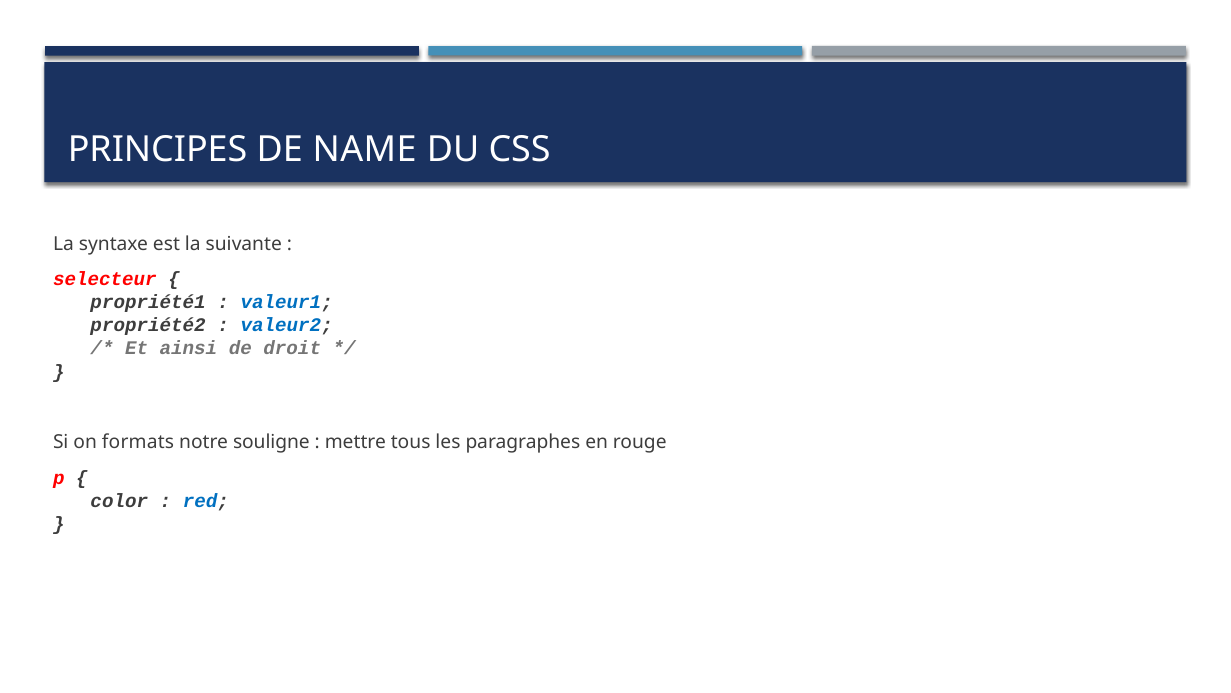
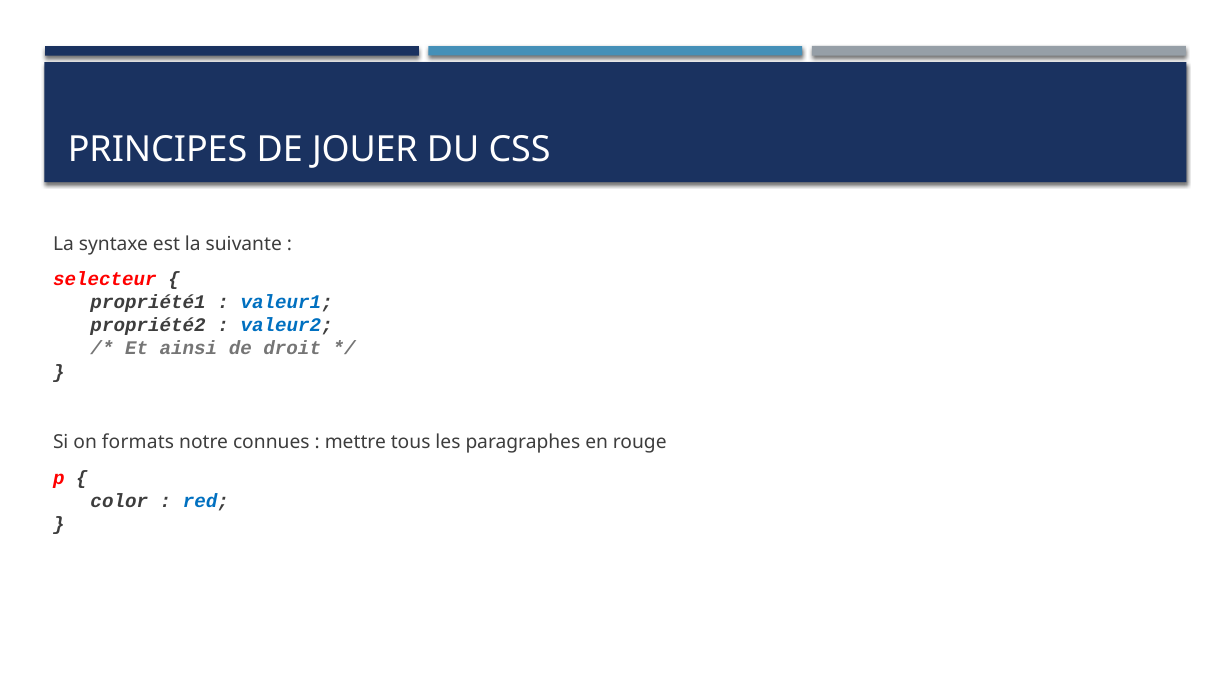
NAME: NAME -> JOUER
souligne: souligne -> connues
